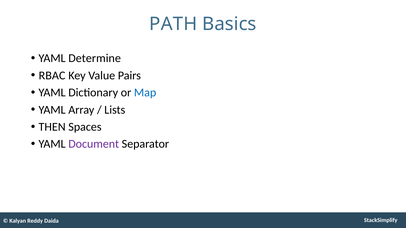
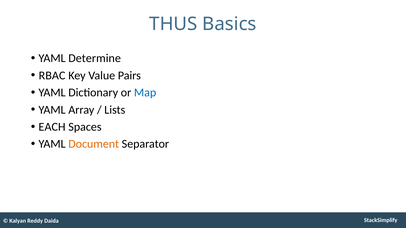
PATH: PATH -> THUS
THEN: THEN -> EACH
Document colour: purple -> orange
